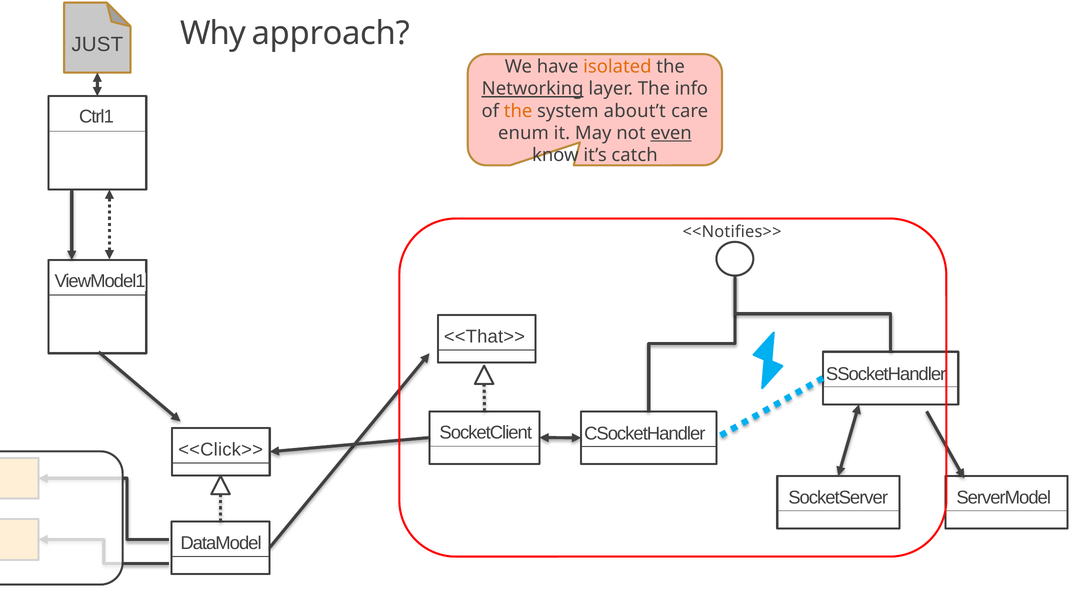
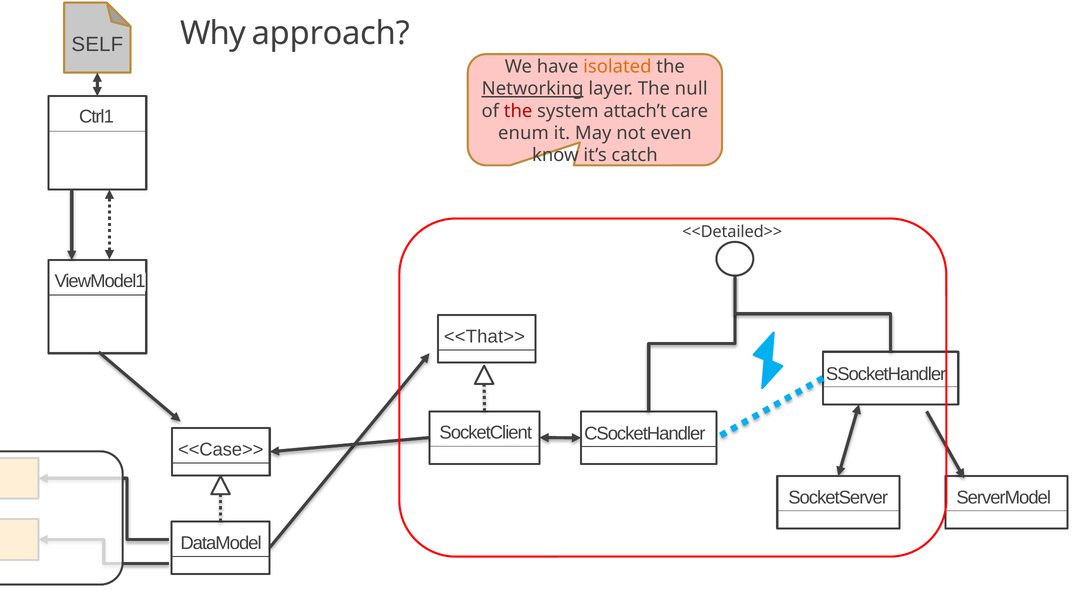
JUST: JUST -> SELF
info: info -> null
the at (518, 111) colour: orange -> red
about’t: about’t -> attach’t
even underline: present -> none
<<Notifies>>: <<Notifies>> -> <<Detailed>>
<<Click>>: <<Click>> -> <<Case>>
